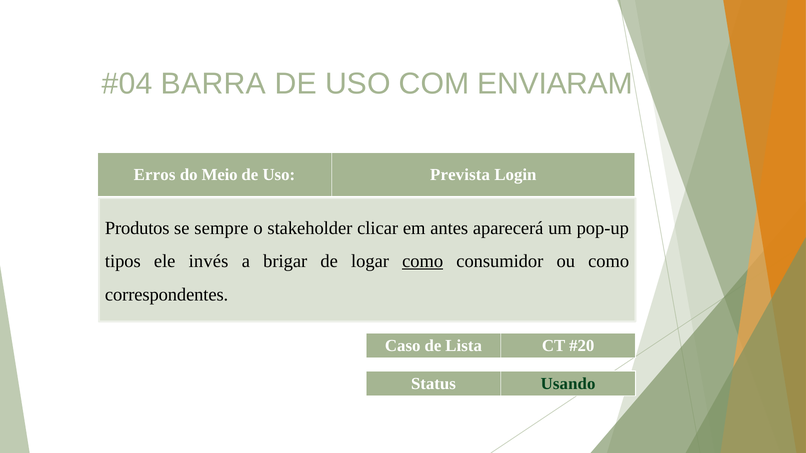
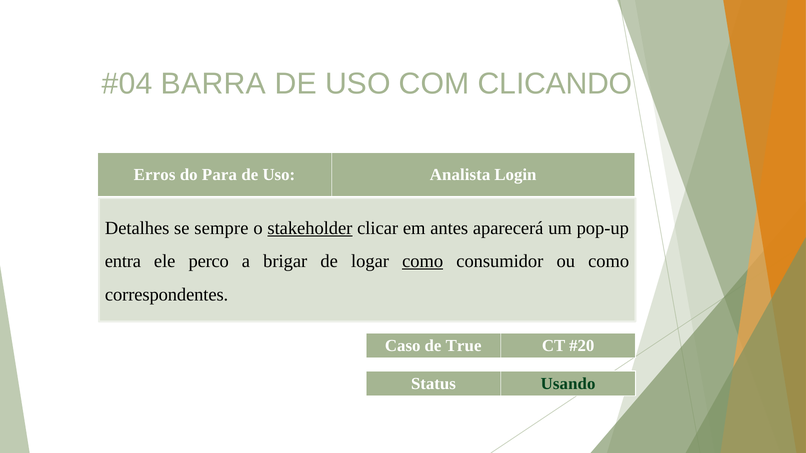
ENVIARAM: ENVIARAM -> CLICANDO
Meio: Meio -> Para
Prevista: Prevista -> Analista
Produtos: Produtos -> Detalhes
stakeholder underline: none -> present
tipos: tipos -> entra
invés: invés -> perco
Lista: Lista -> True
